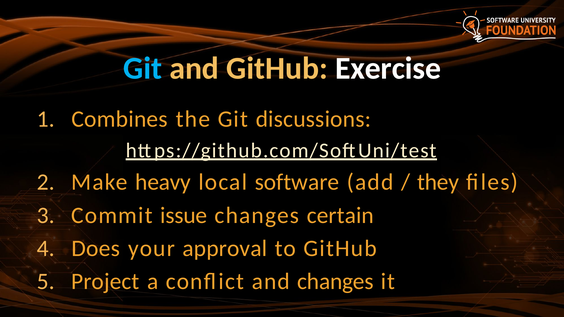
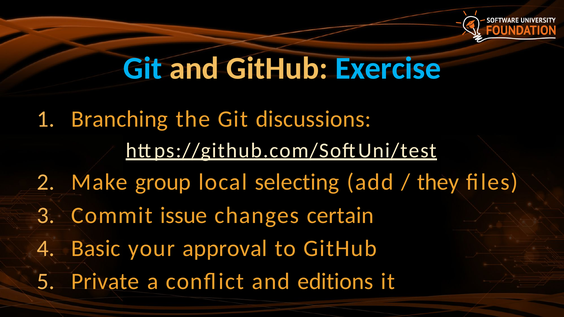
Exercise colour: white -> light blue
Combines: Combines -> Branching
heavy: heavy -> group
software: software -> selecting
Does: Does -> Basic
Project: Project -> Private
and changes: changes -> editions
